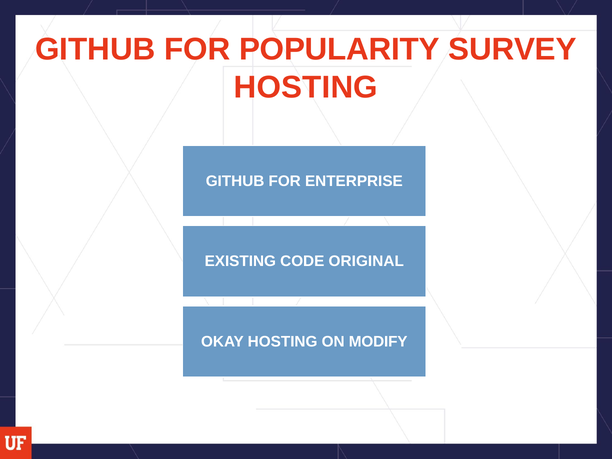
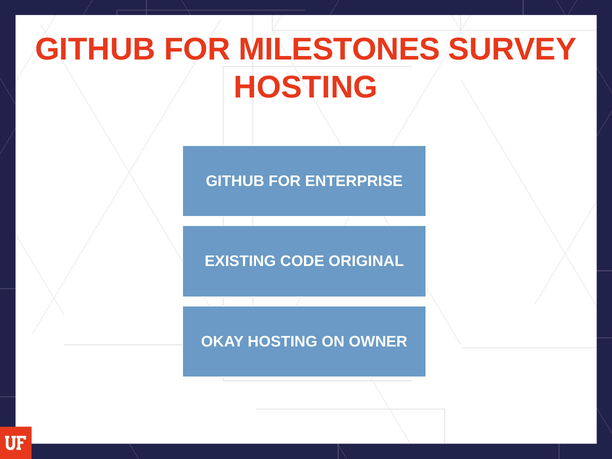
POPULARITY: POPULARITY -> MILESTONES
MODIFY: MODIFY -> OWNER
